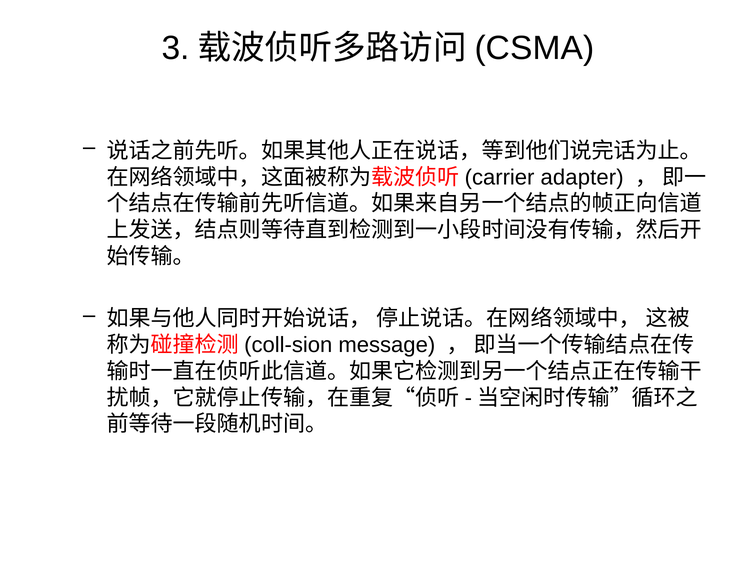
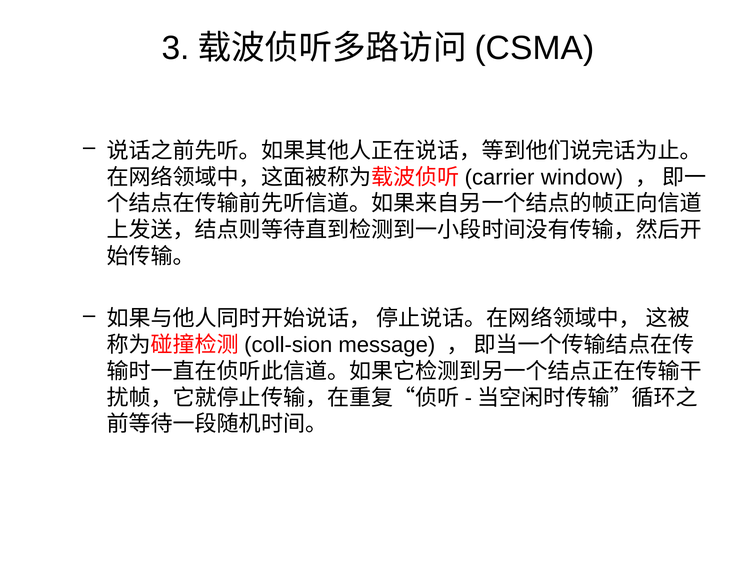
adapter: adapter -> window
